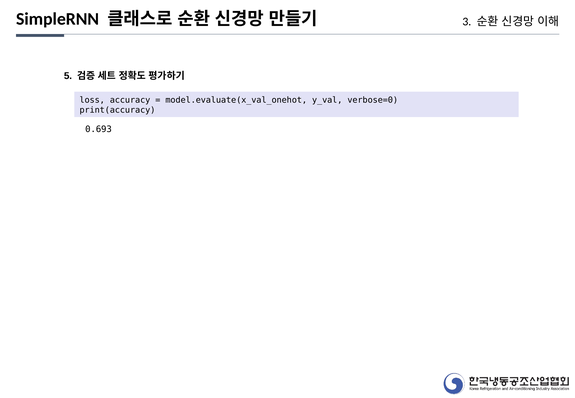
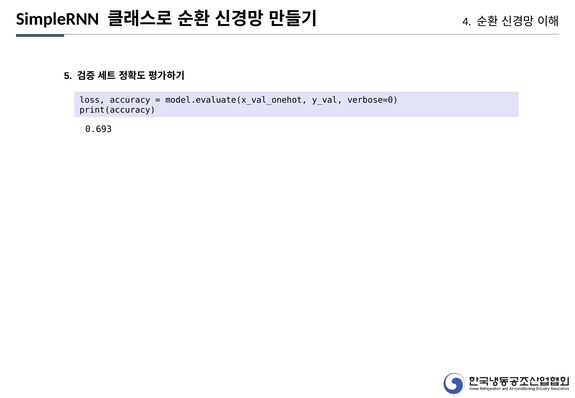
3: 3 -> 4
